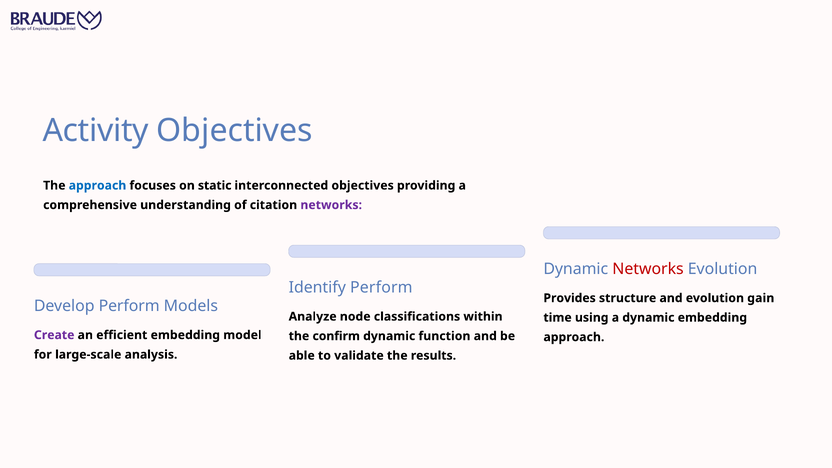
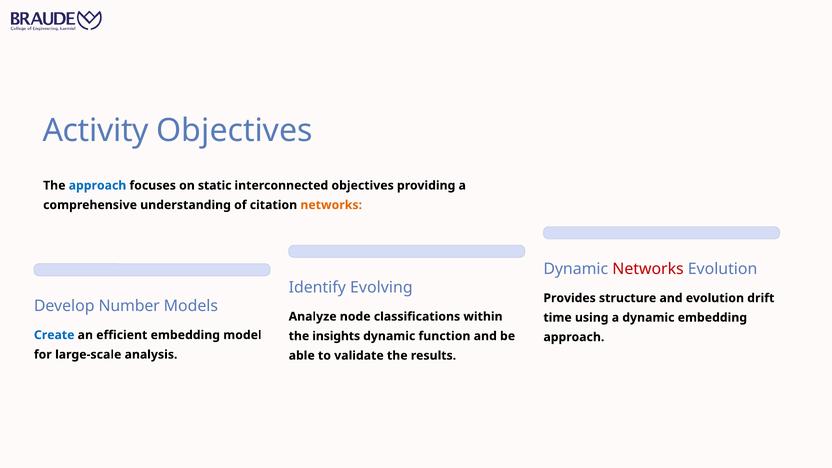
networks at (331, 205) colour: purple -> orange
Identify Perform: Perform -> Evolving
gain: gain -> drift
Develop Perform: Perform -> Number
Create colour: purple -> blue
confirm: confirm -> insights
